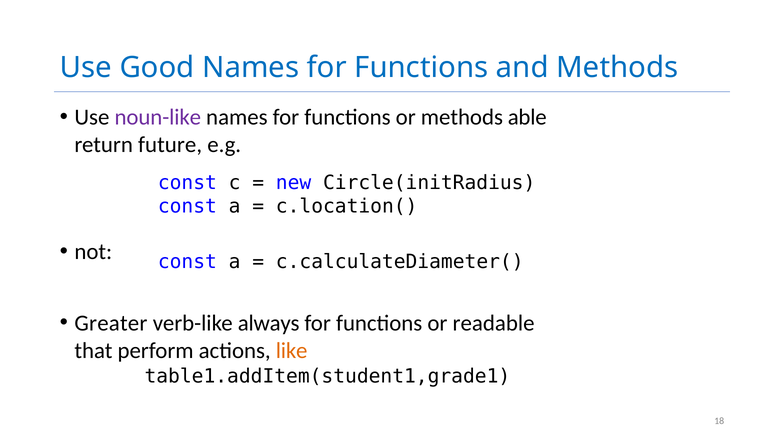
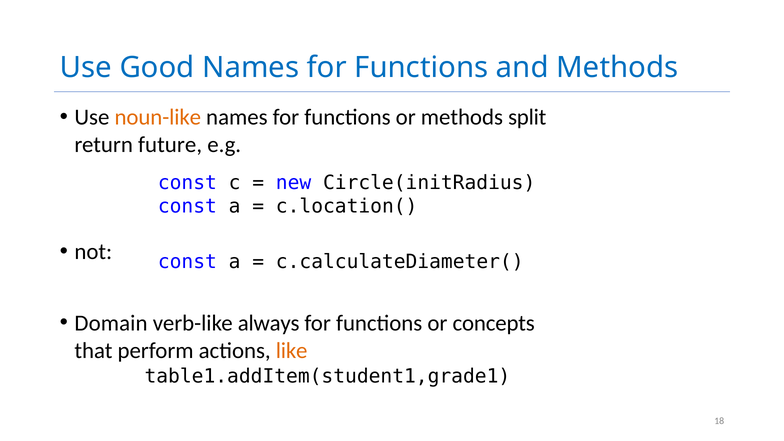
noun-like colour: purple -> orange
able: able -> split
Greater: Greater -> Domain
readable: readable -> concepts
